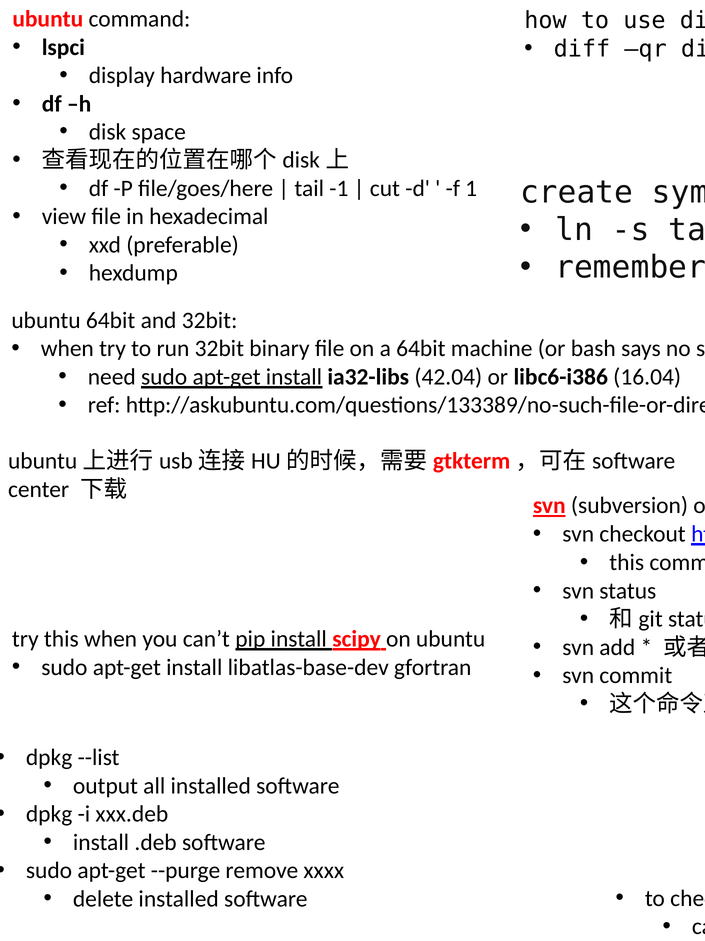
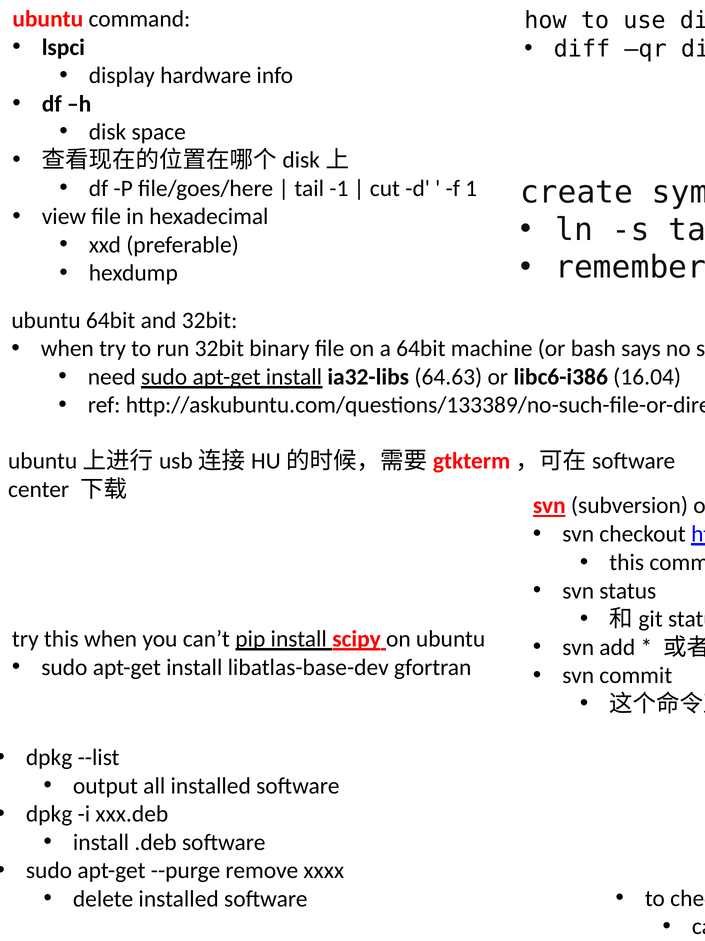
42.04: 42.04 -> 64.63
